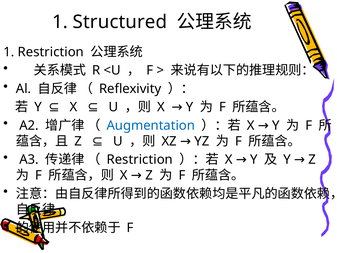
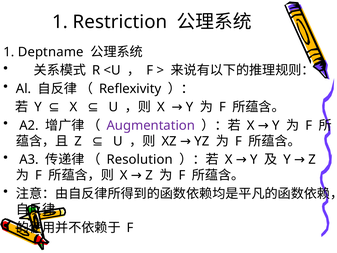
Structured: Structured -> Restriction
1 Restriction: Restriction -> Deptname
Augmentation colour: blue -> purple
Restriction at (140, 159): Restriction -> Resolution
